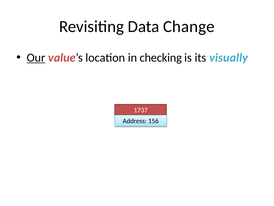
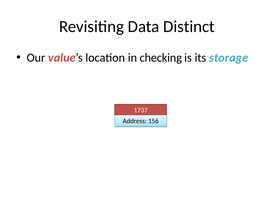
Change: Change -> Distinct
Our underline: present -> none
visually: visually -> storage
